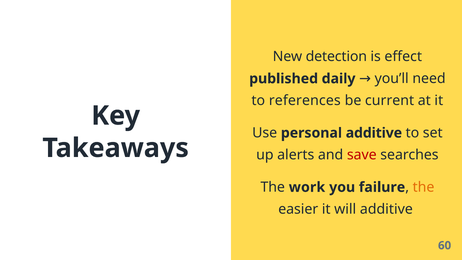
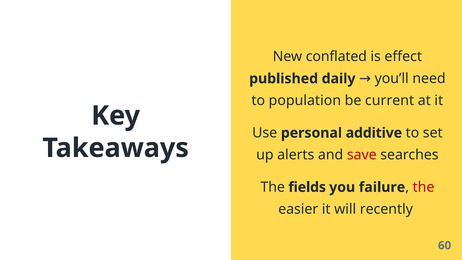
detection: detection -> conflated
references: references -> population
work: work -> fields
the at (424, 187) colour: orange -> red
will additive: additive -> recently
